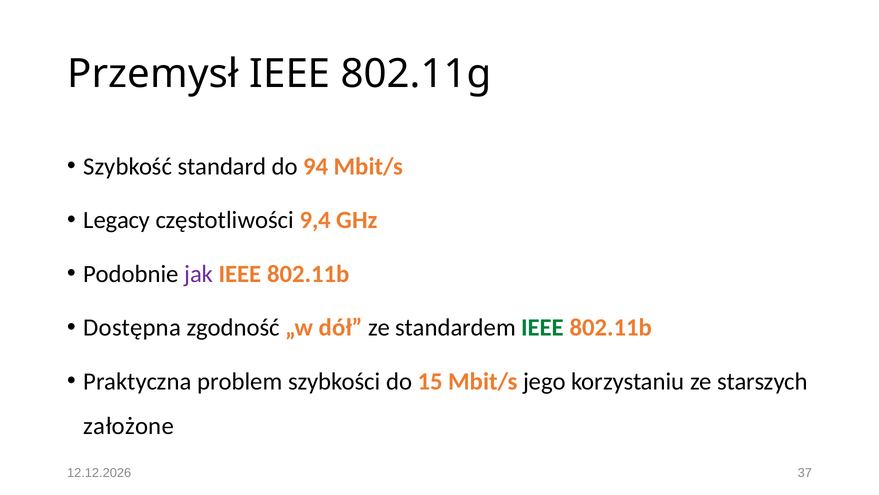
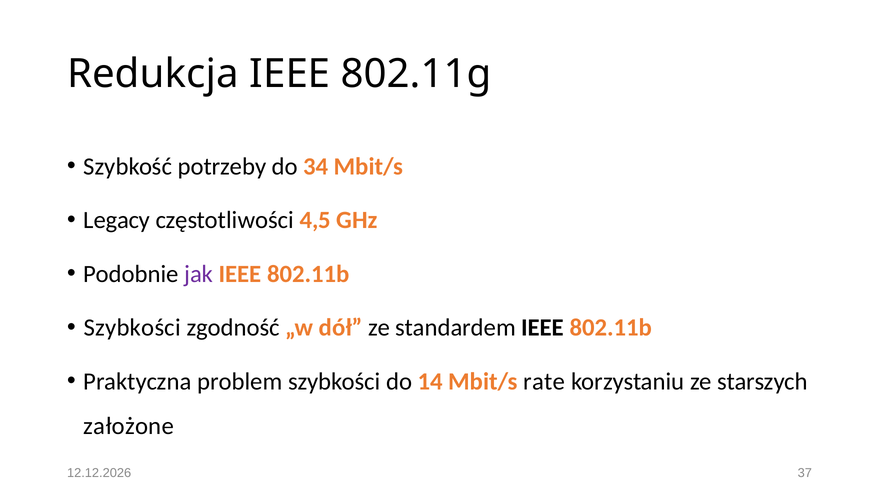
Przemysł: Przemysł -> Redukcja
standard: standard -> potrzeby
94: 94 -> 34
9,4: 9,4 -> 4,5
Dostępna at (132, 327): Dostępna -> Szybkości
IEEE at (543, 327) colour: green -> black
15: 15 -> 14
jego: jego -> rate
